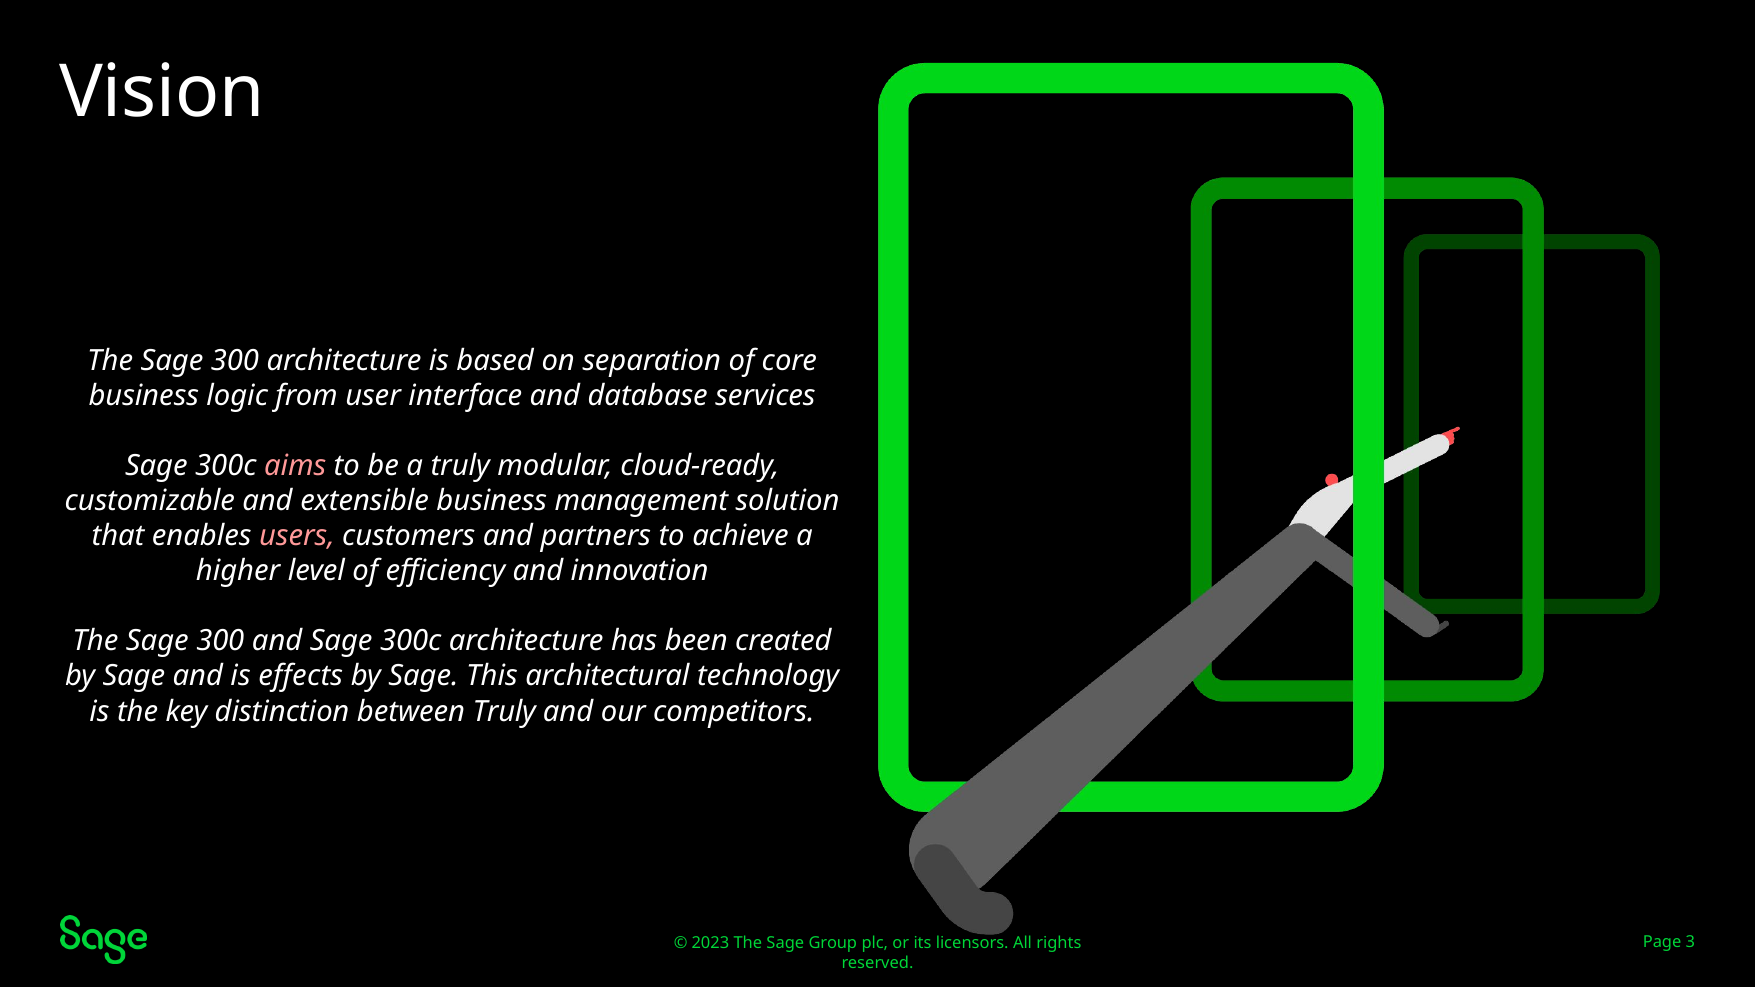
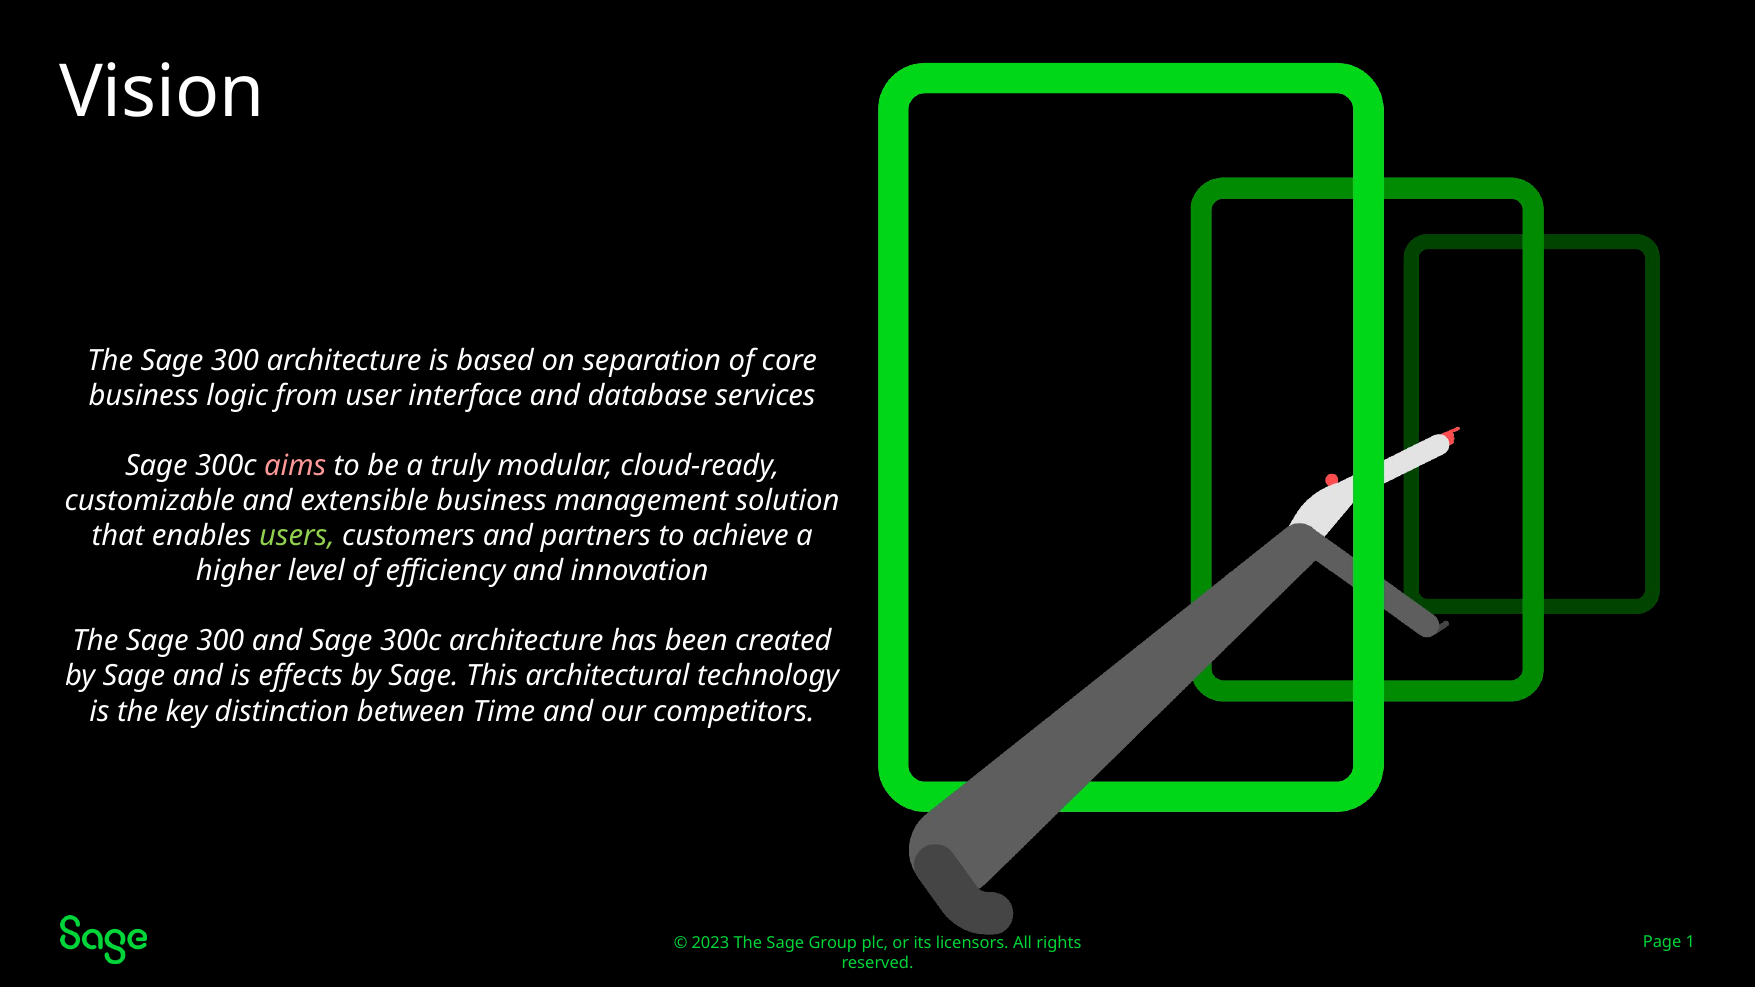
users colour: pink -> light green
between Truly: Truly -> Time
3: 3 -> 1
